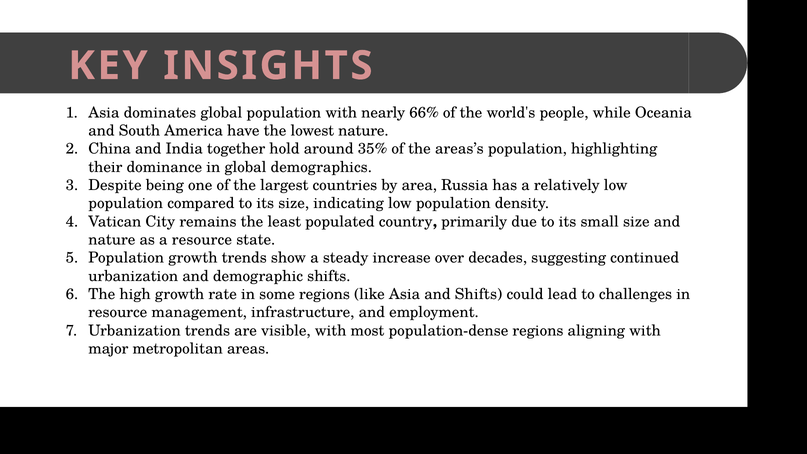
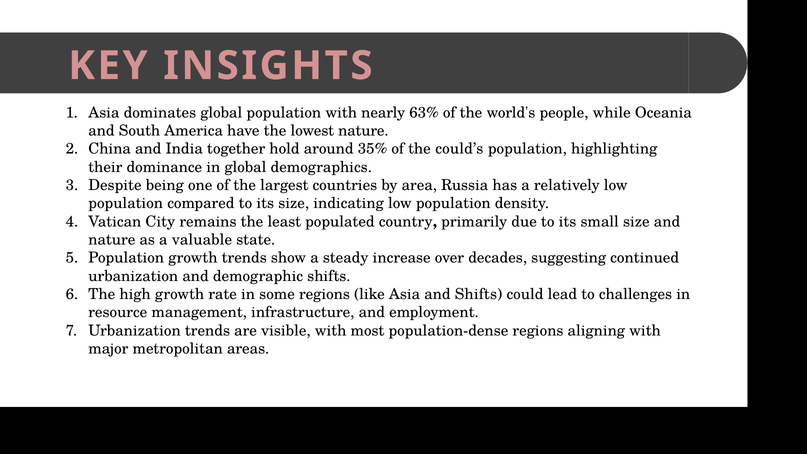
66%: 66% -> 63%
areas’s: areas’s -> could’s
a resource: resource -> valuable
